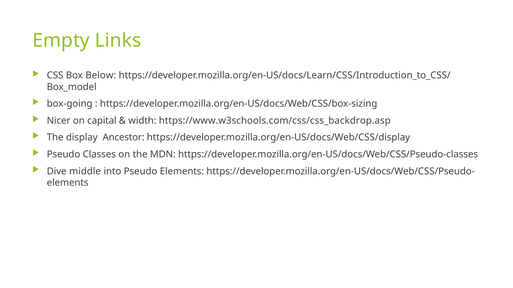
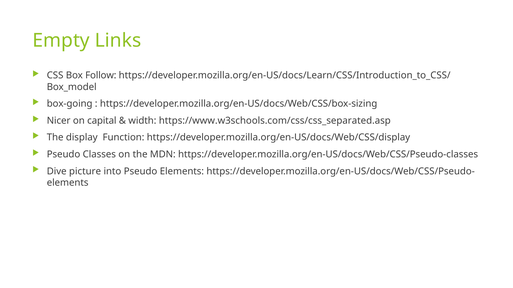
Below: Below -> Follow
https://www.w3schools.com/css/css_backdrop.asp: https://www.w3schools.com/css/css_backdrop.asp -> https://www.w3schools.com/css/css_separated.asp
Ancestor: Ancestor -> Function
middle: middle -> picture
